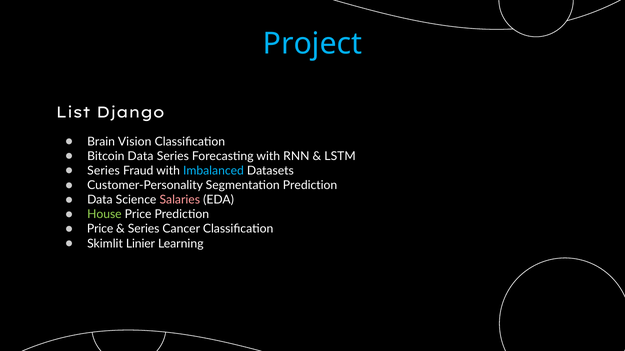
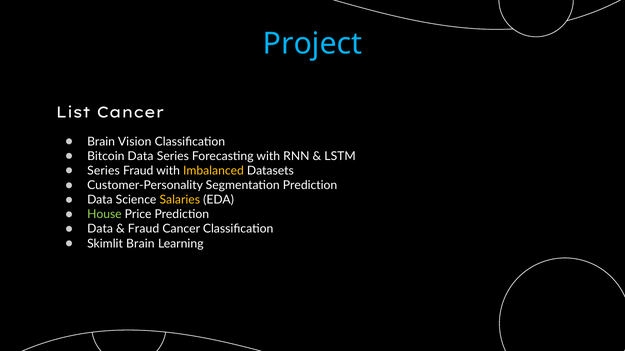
List Django: Django -> Cancer
Imbalanced colour: light blue -> yellow
Salaries colour: pink -> yellow
Price at (100, 229): Price -> Data
Series at (144, 229): Series -> Fraud
Skimlit Linier: Linier -> Brain
